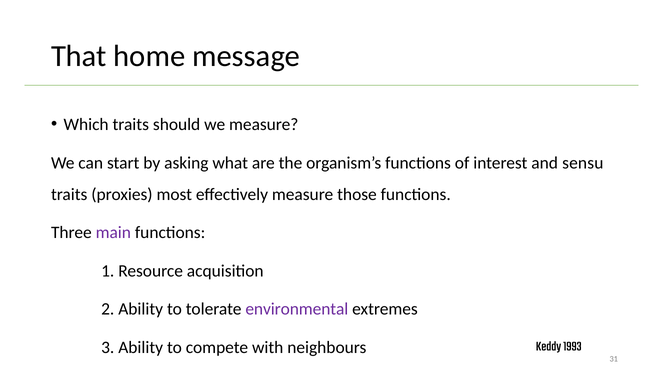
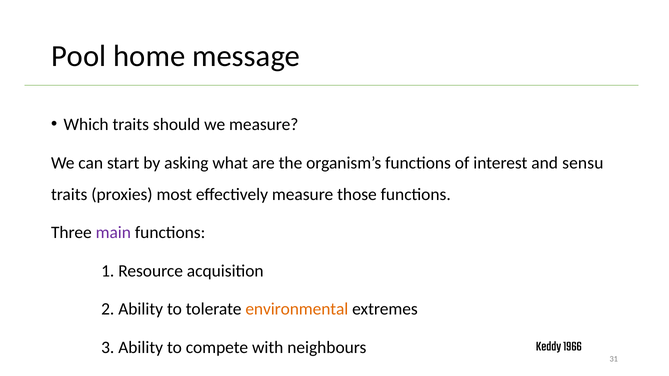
That: That -> Pool
environmental colour: purple -> orange
1993: 1993 -> 1966
